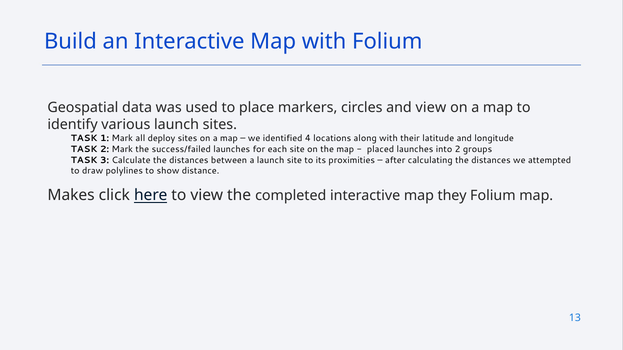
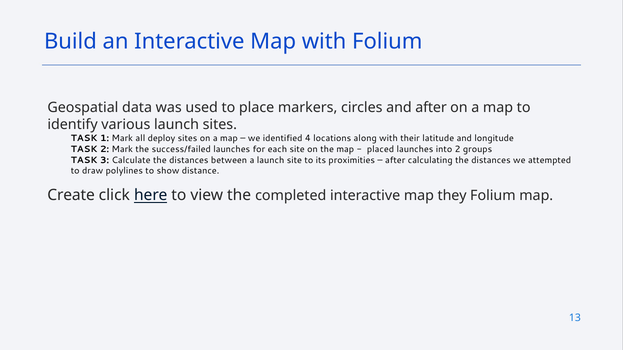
and view: view -> after
Makes: Makes -> Create
